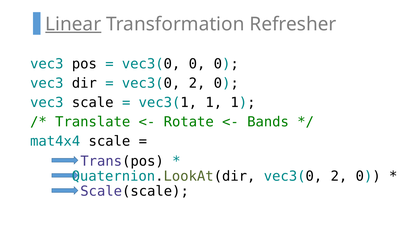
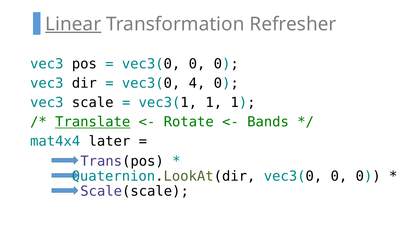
2 at (197, 83): 2 -> 4
Translate underline: none -> present
mat4x4 scale: scale -> later
Quaternion.LookAt(dir vec3(0 2: 2 -> 0
